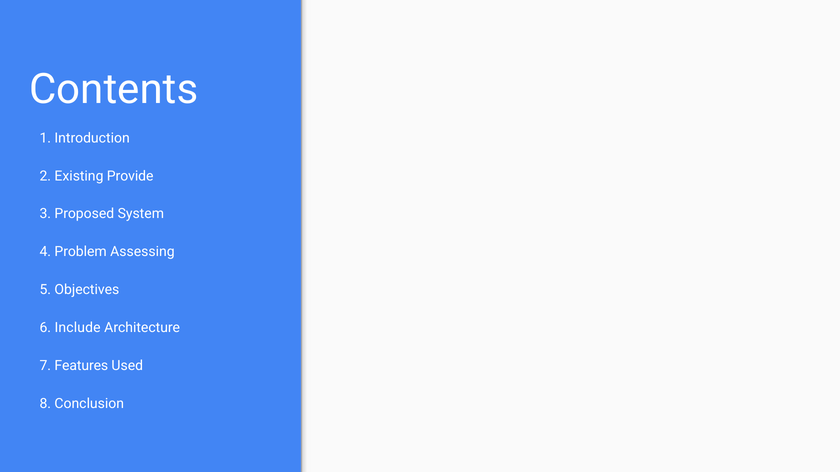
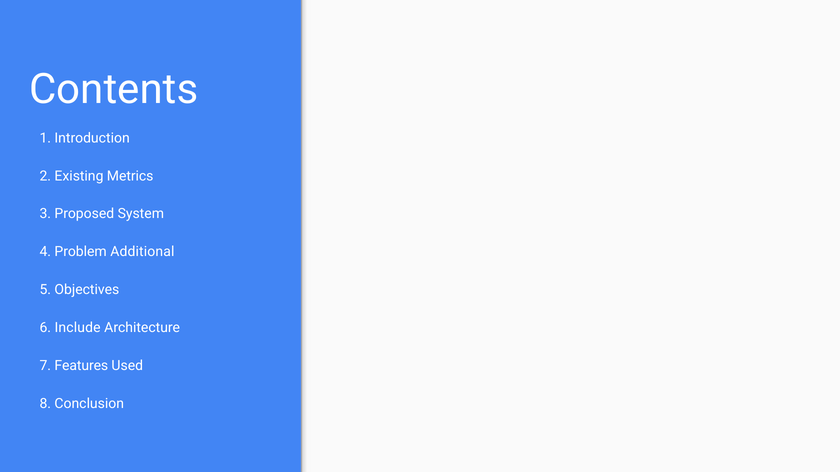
Provide: Provide -> Metrics
Assessing: Assessing -> Additional
